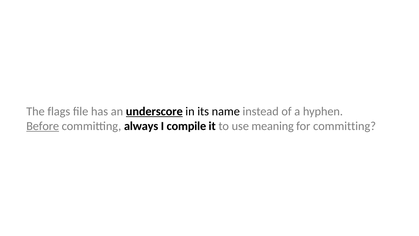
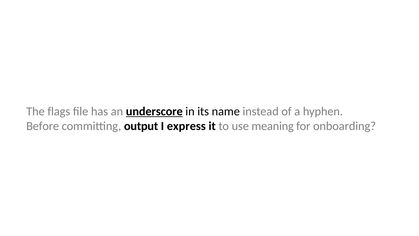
Before underline: present -> none
always: always -> output
compile: compile -> express
for committing: committing -> onboarding
